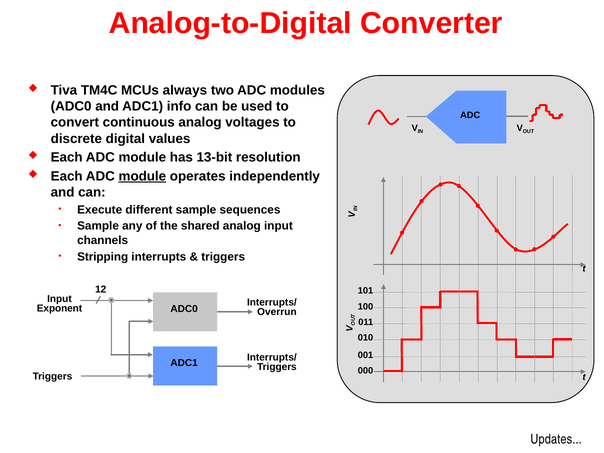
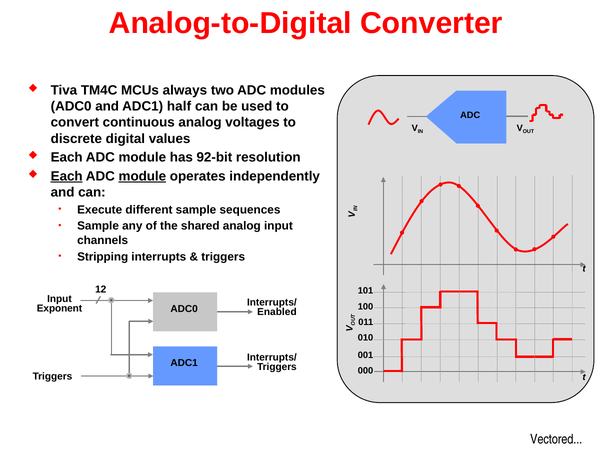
info: info -> half
13-bit: 13-bit -> 92-bit
Each at (67, 176) underline: none -> present
Overrun: Overrun -> Enabled
Updates: Updates -> Vectored
